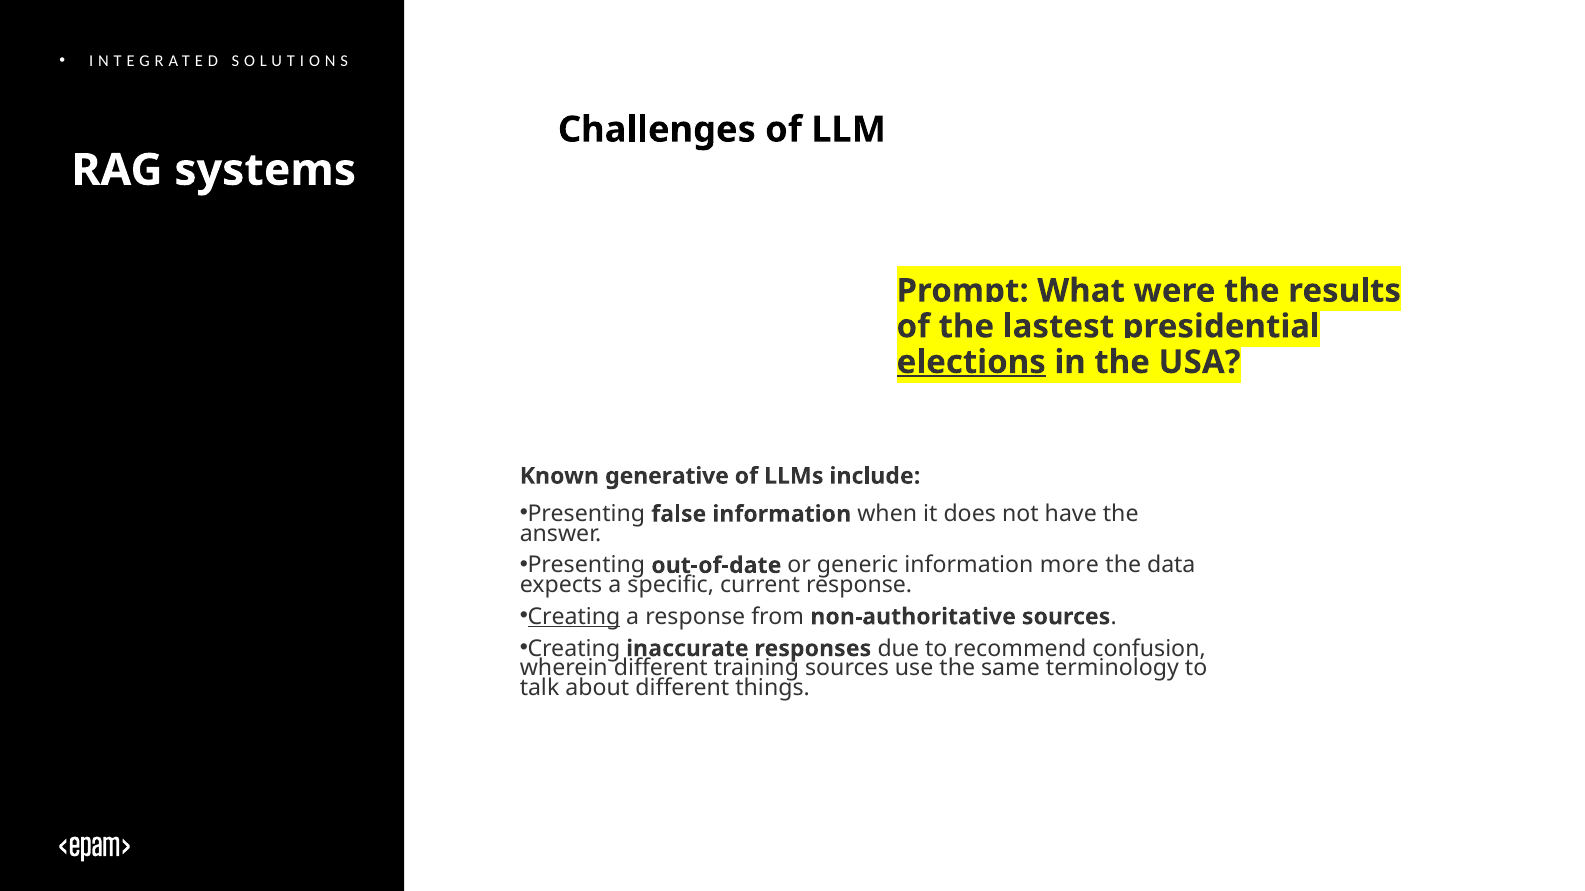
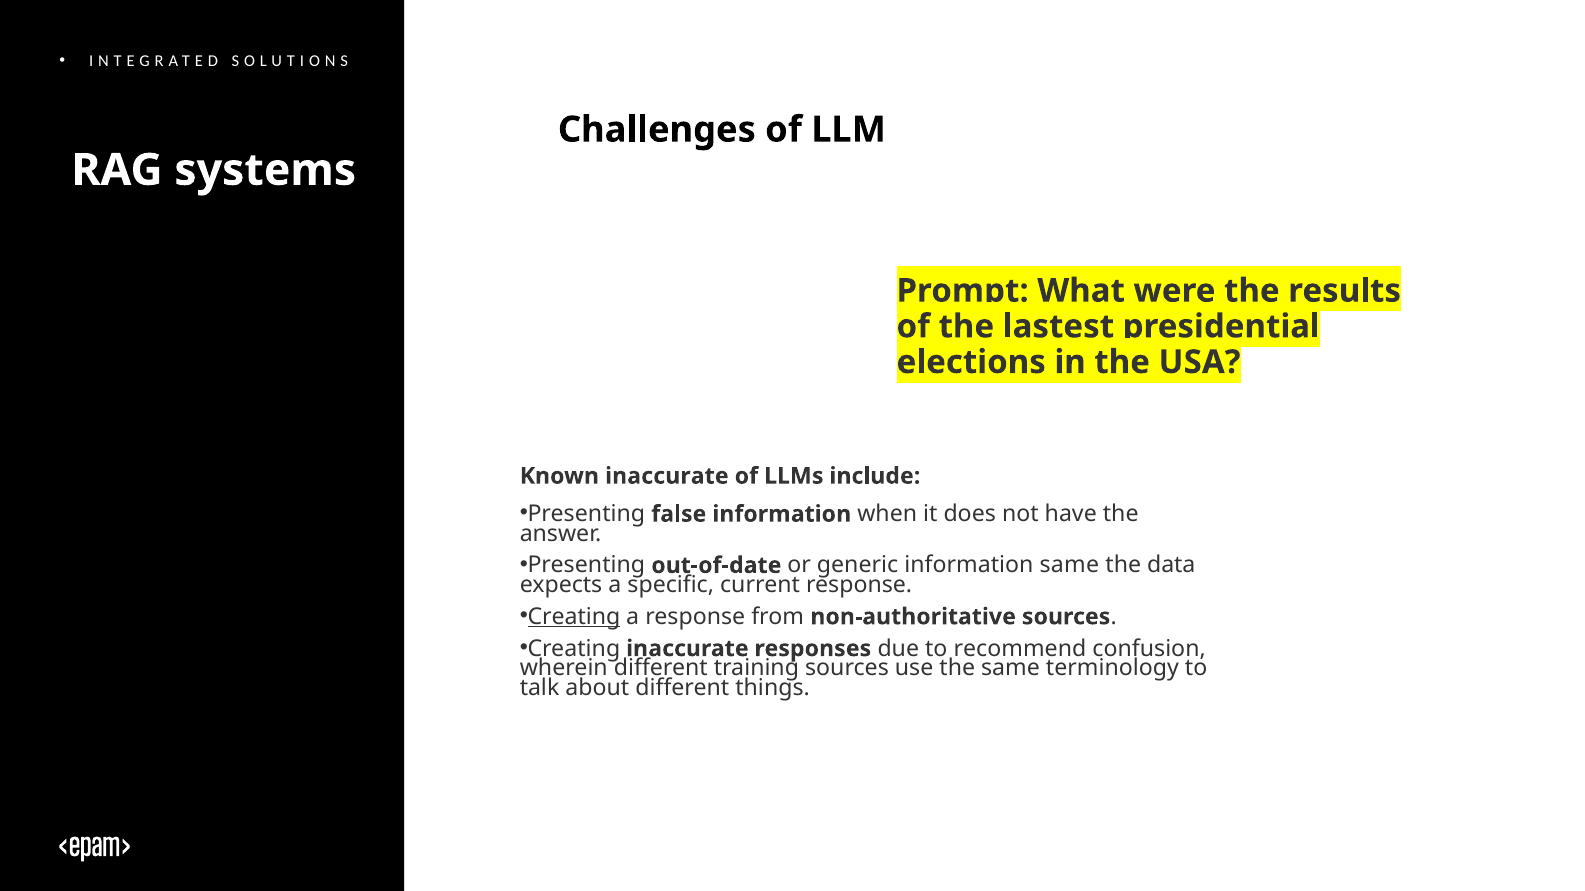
elections underline: present -> none
Known generative: generative -> inaccurate
information more: more -> same
